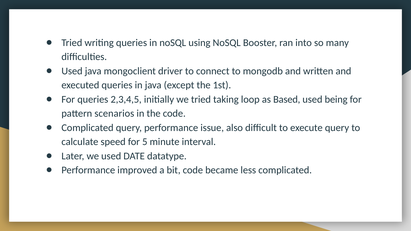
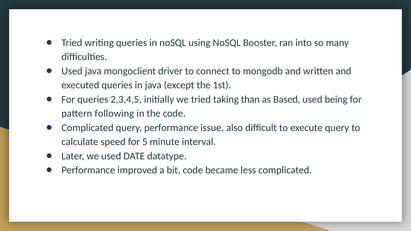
loop: loop -> than
scenarios: scenarios -> following
